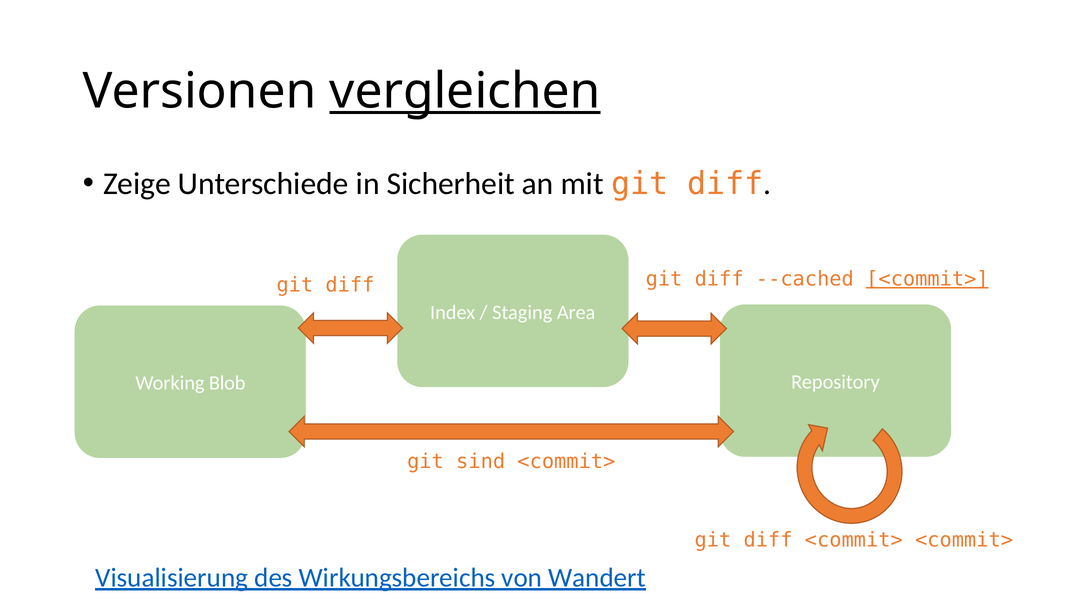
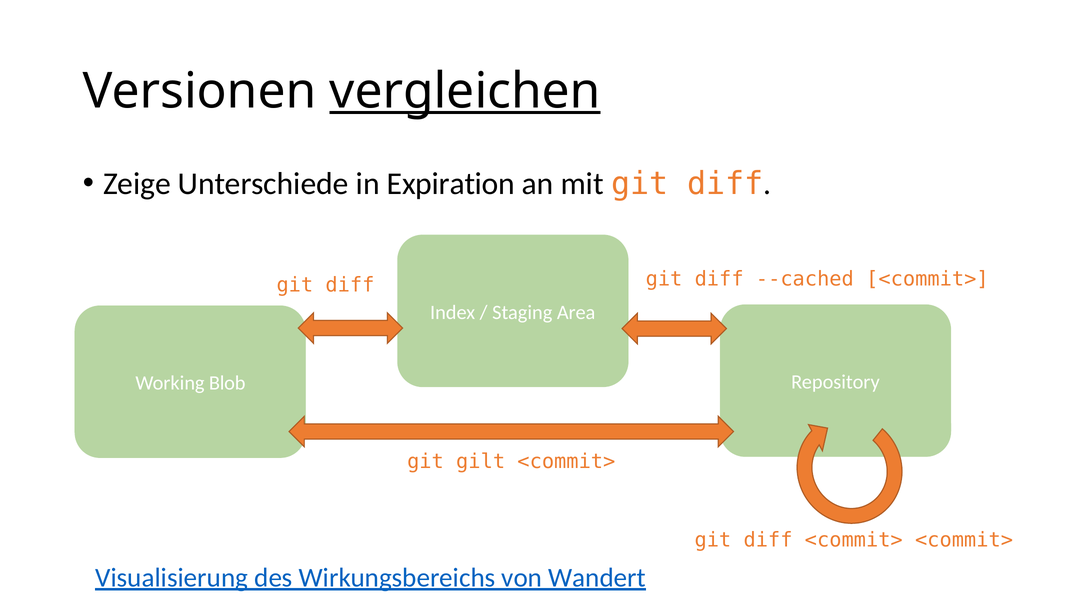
Sicherheit: Sicherheit -> Expiration
<commit> at (927, 279) underline: present -> none
sind: sind -> gilt
